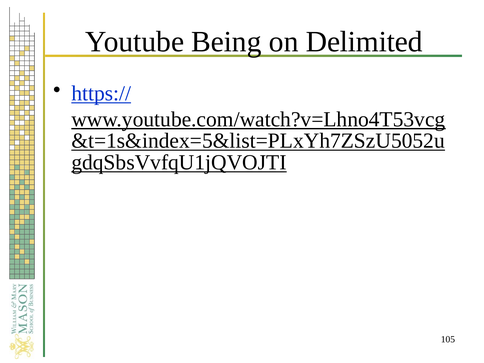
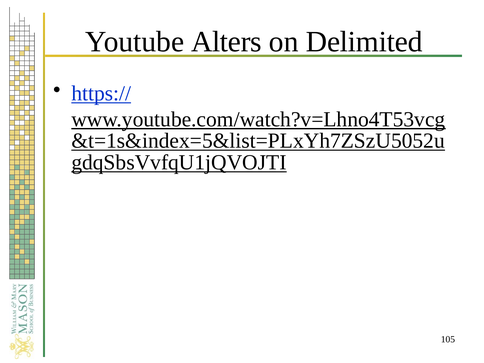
Being: Being -> Alters
